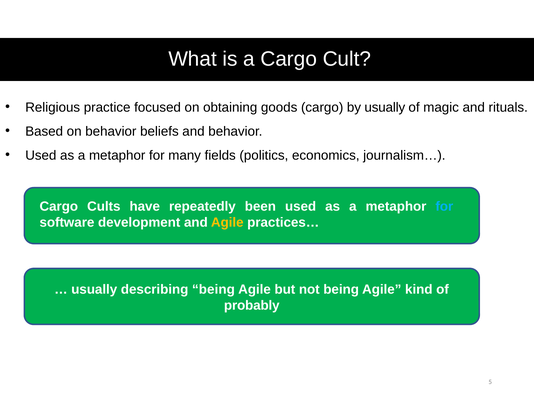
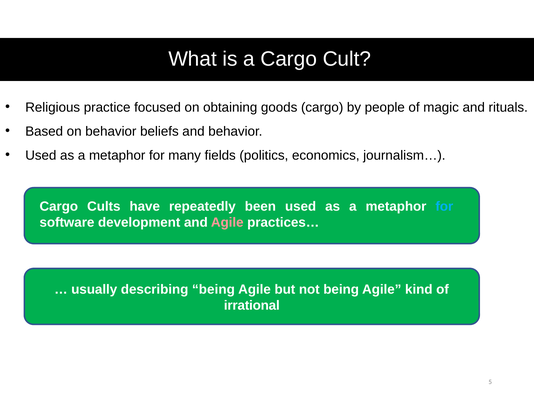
by usually: usually -> people
Agile at (227, 223) colour: yellow -> pink
probably: probably -> irrational
